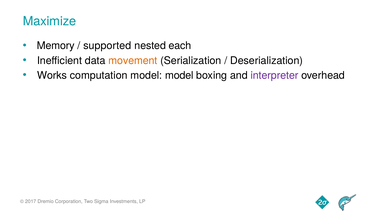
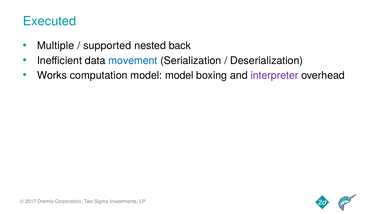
Maximize: Maximize -> Executed
Memory: Memory -> Multiple
each: each -> back
movement colour: orange -> blue
